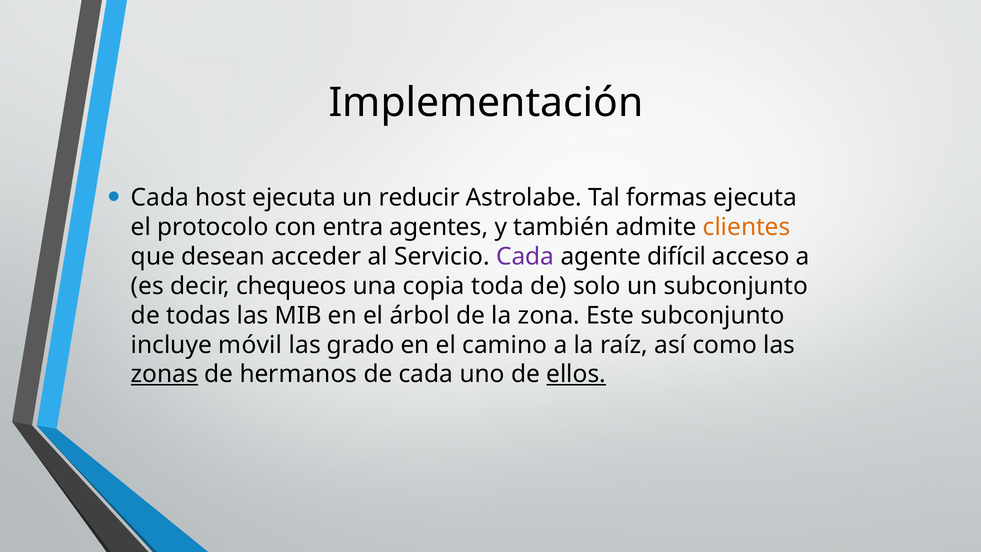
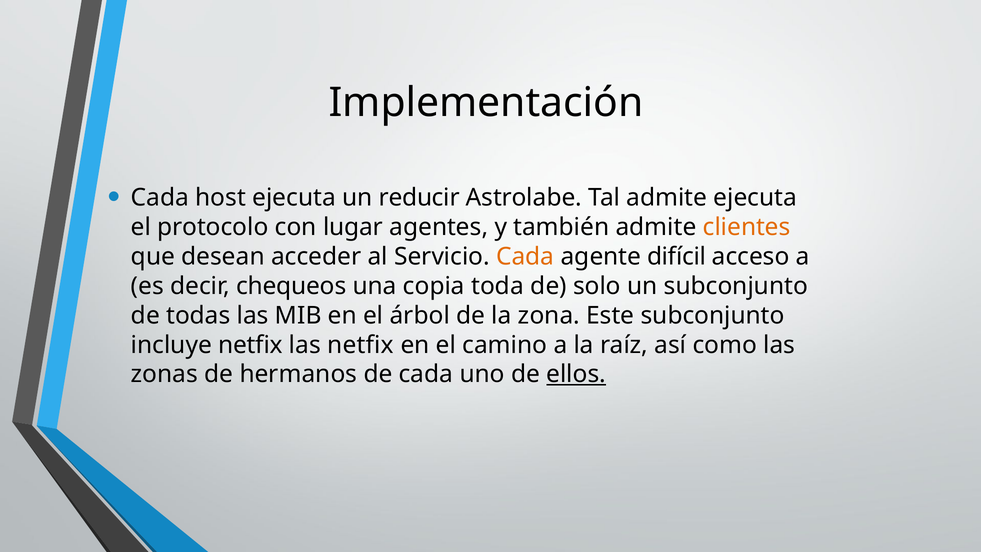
Tal formas: formas -> admite
entra: entra -> lugar
Cada at (525, 257) colour: purple -> orange
incluye móvil: móvil -> netfix
las grado: grado -> netfix
zonas underline: present -> none
